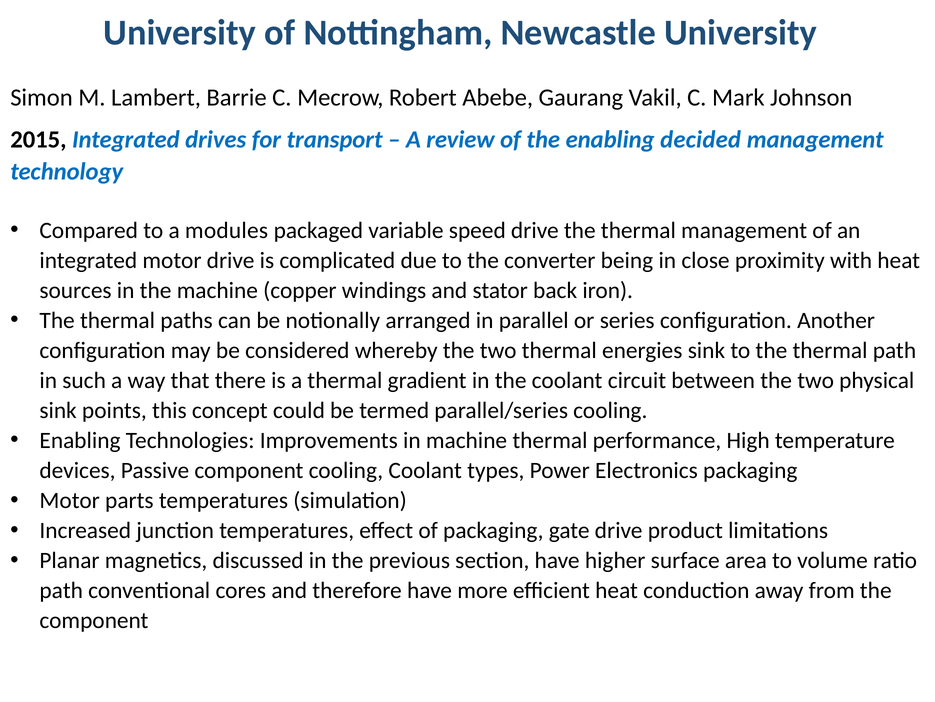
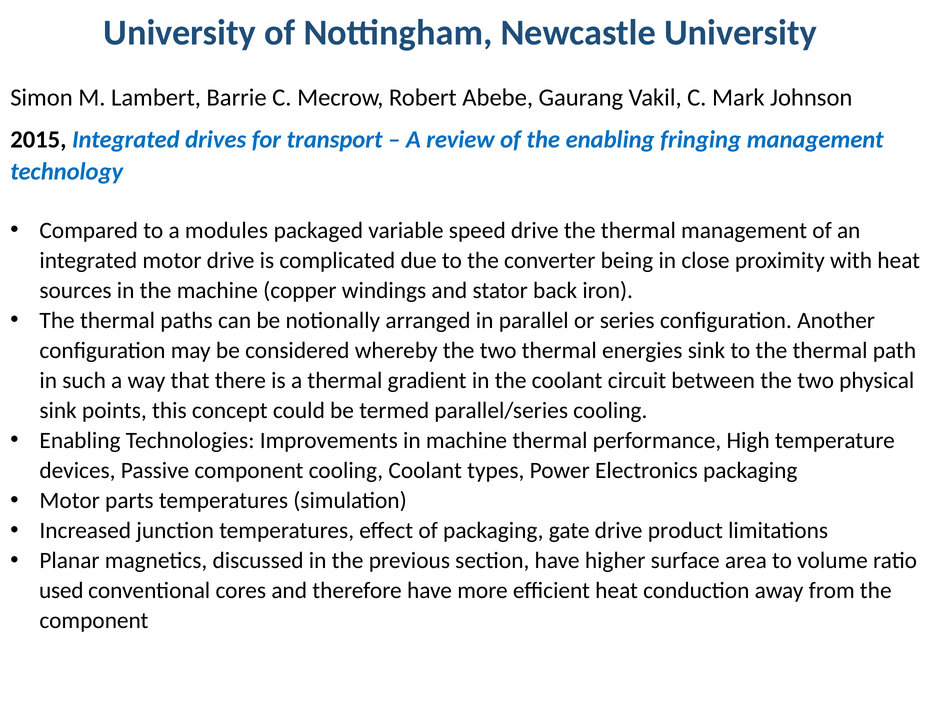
decided: decided -> fringing
path at (61, 590): path -> used
